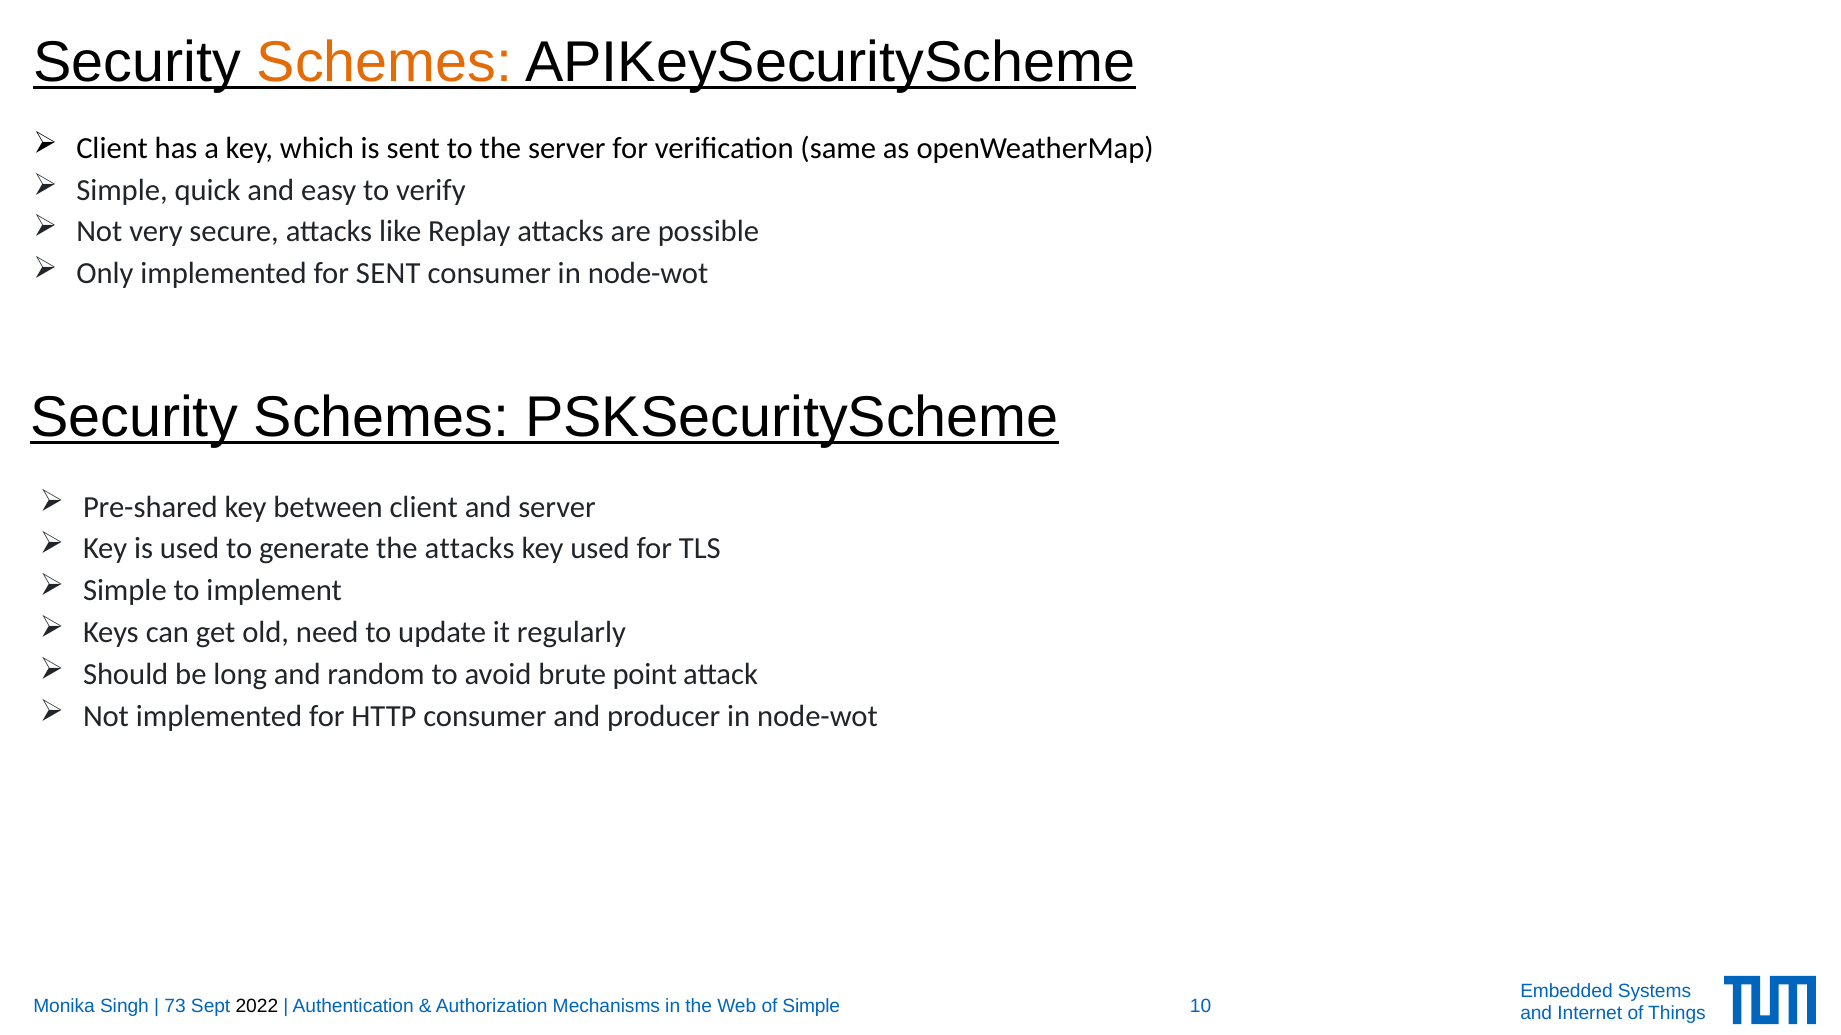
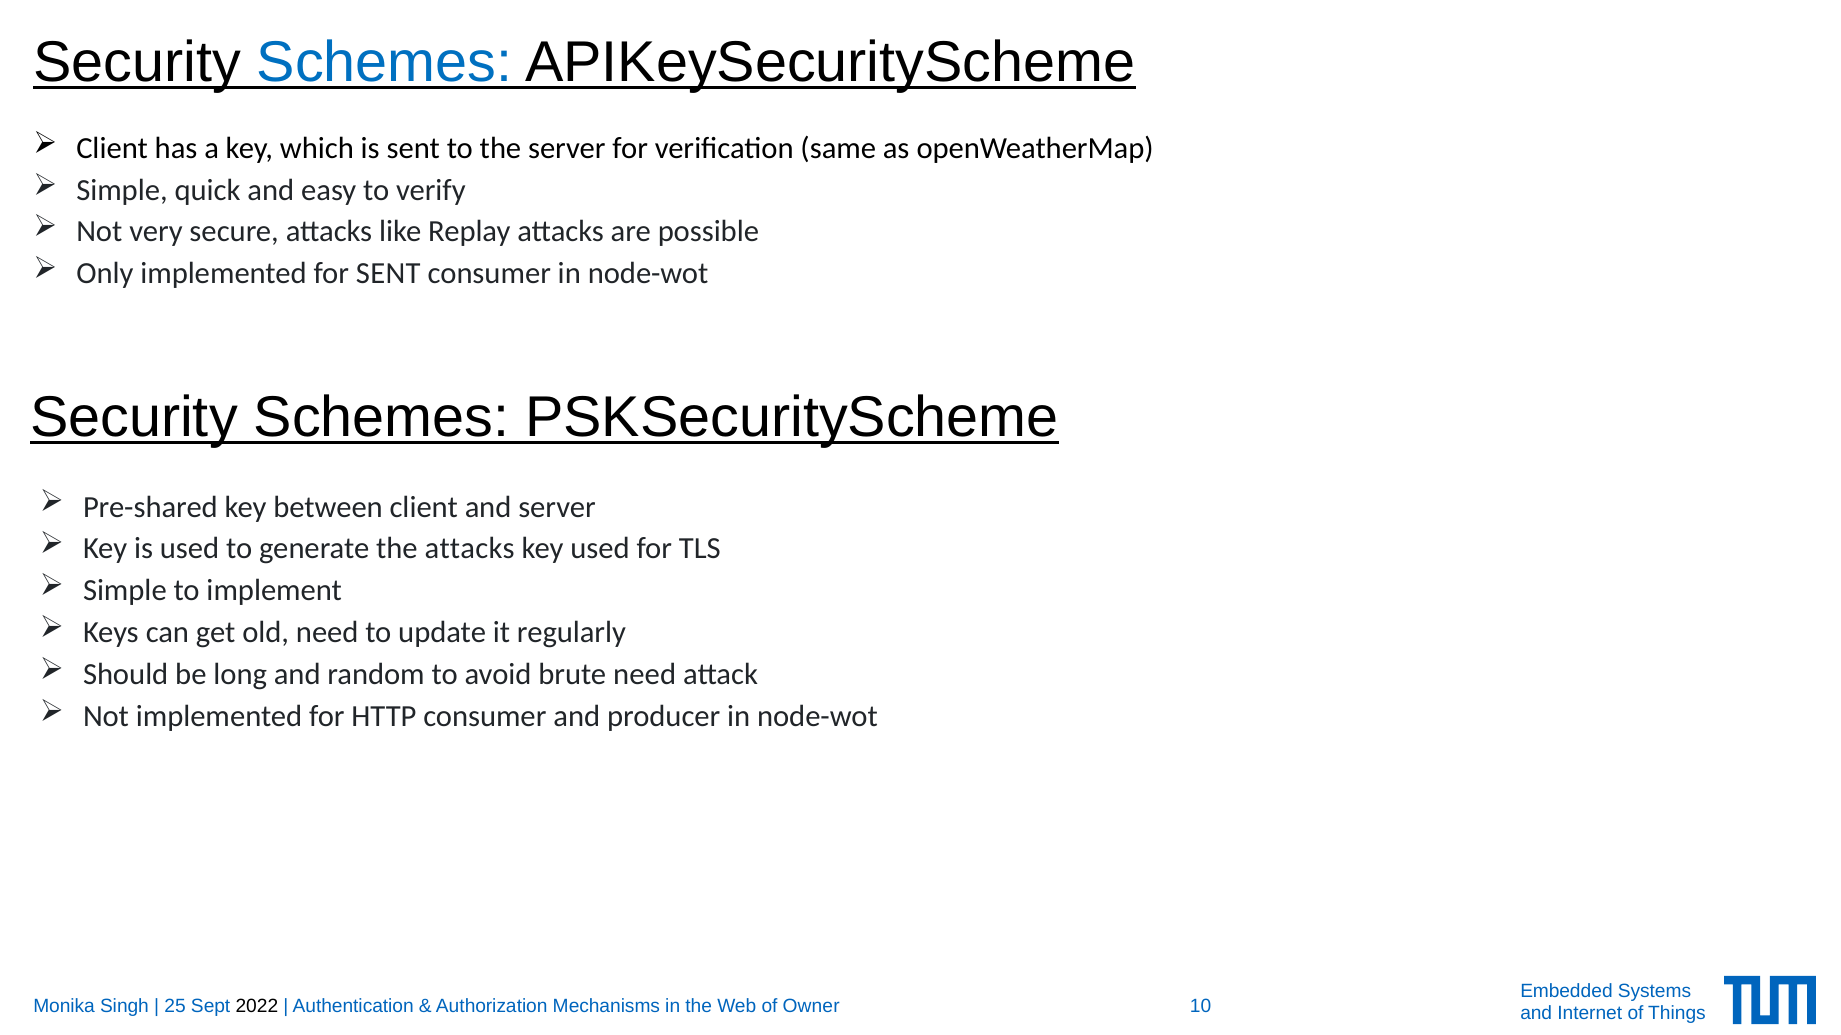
Schemes at (385, 63) colour: orange -> blue
brute point: point -> need
73: 73 -> 25
of Simple: Simple -> Owner
